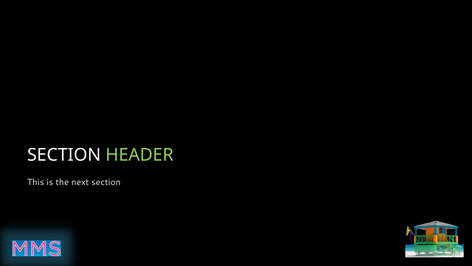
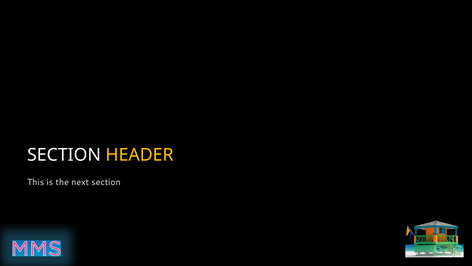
HEADER colour: light green -> yellow
